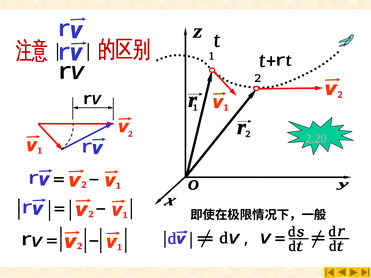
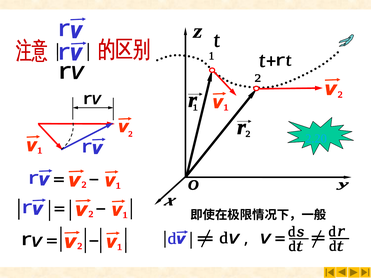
2.20 colour: pink -> light blue
